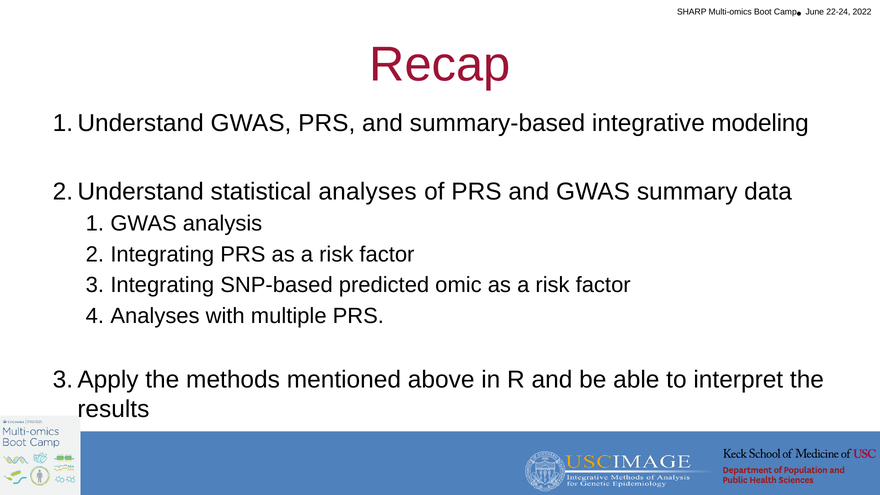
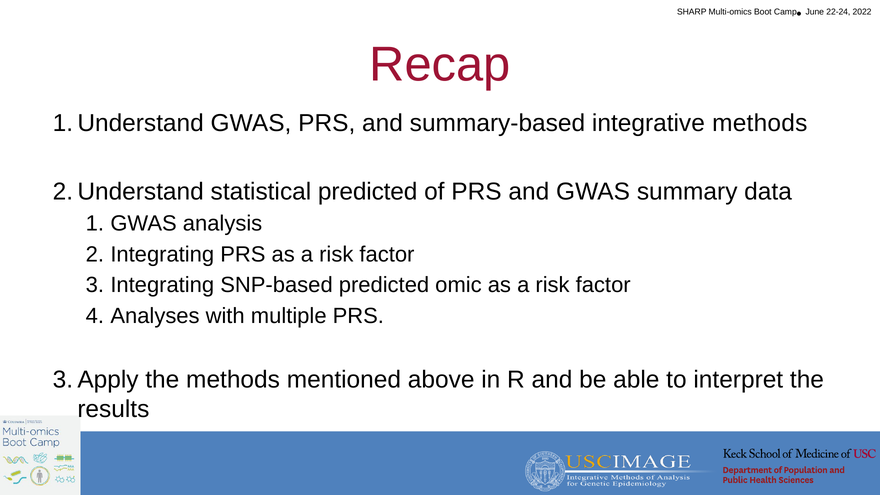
integrative modeling: modeling -> methods
statistical analyses: analyses -> predicted
